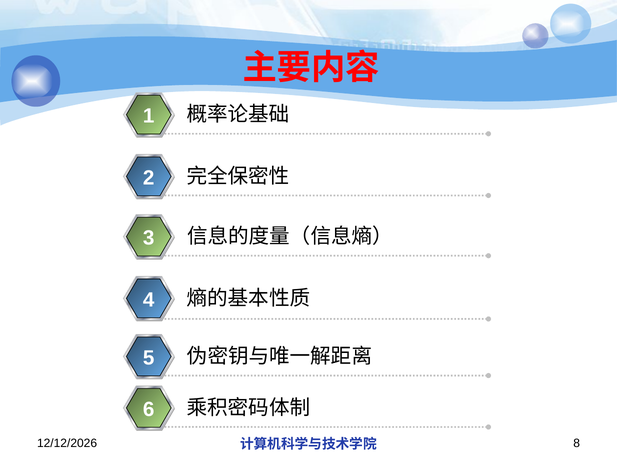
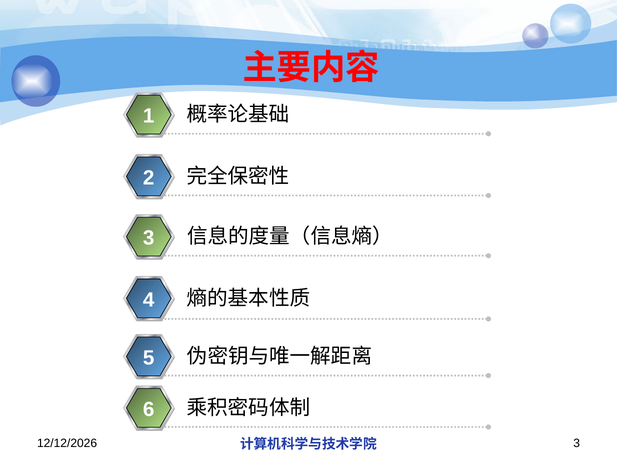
8 at (577, 443): 8 -> 3
